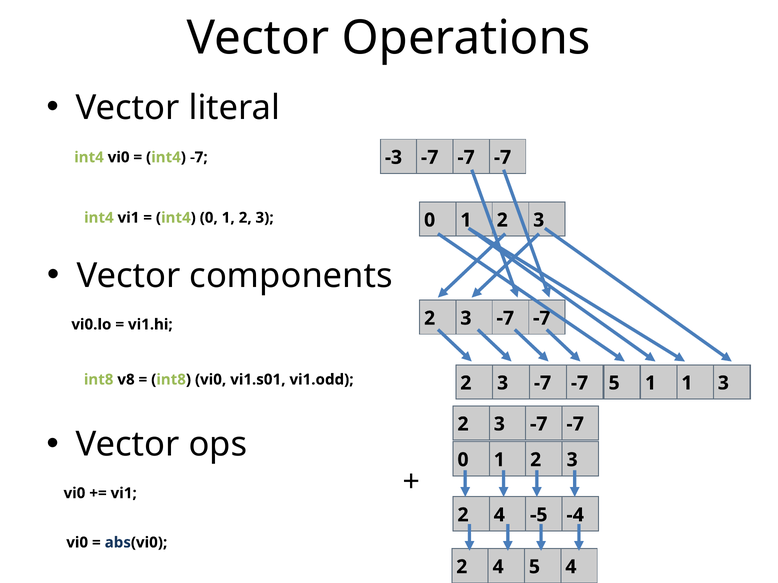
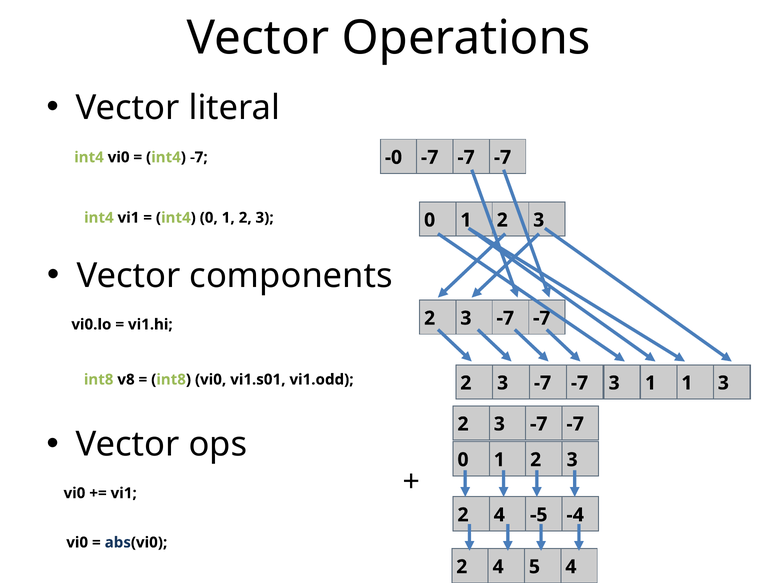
-3: -3 -> -0
-7 5: 5 -> 3
